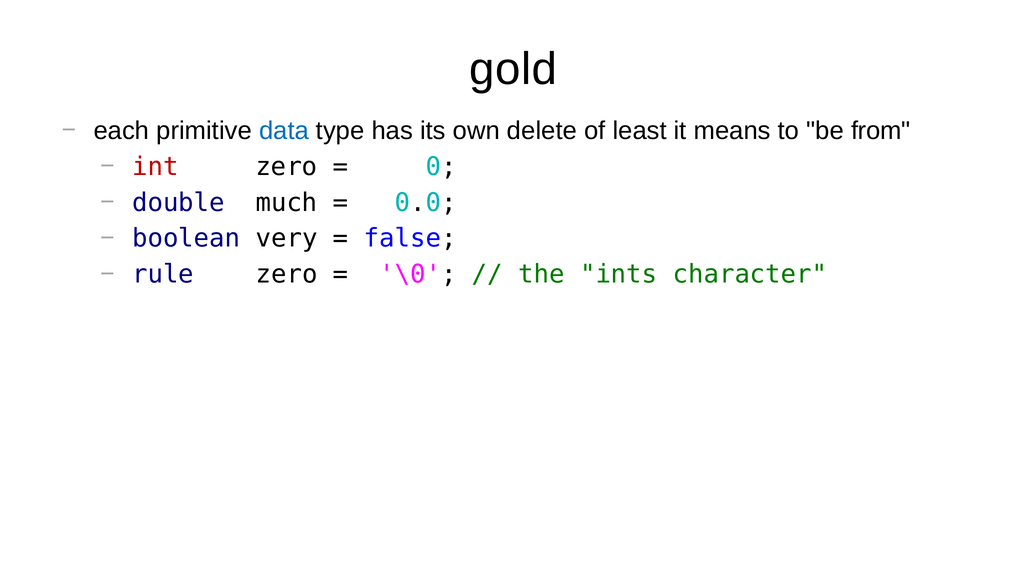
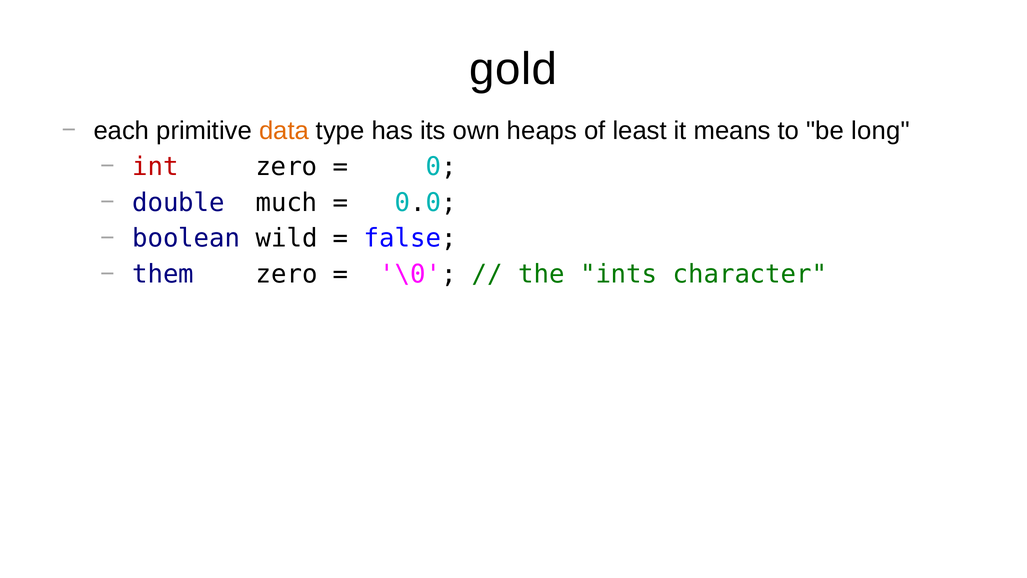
data colour: blue -> orange
delete: delete -> heaps
from: from -> long
very: very -> wild
rule: rule -> them
